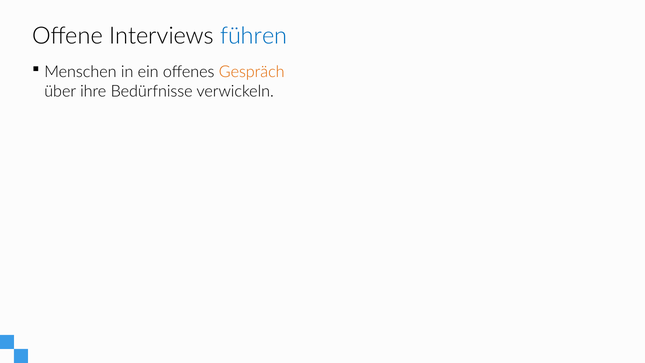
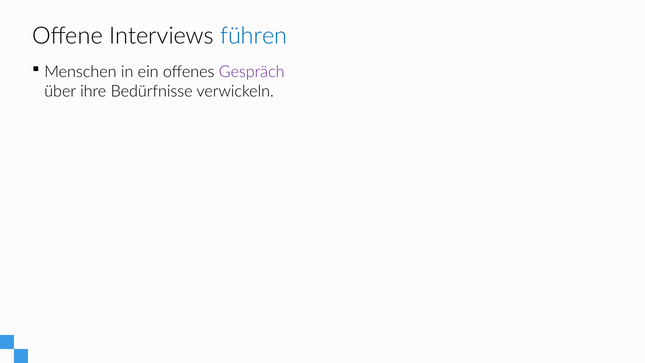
Gespräch colour: orange -> purple
